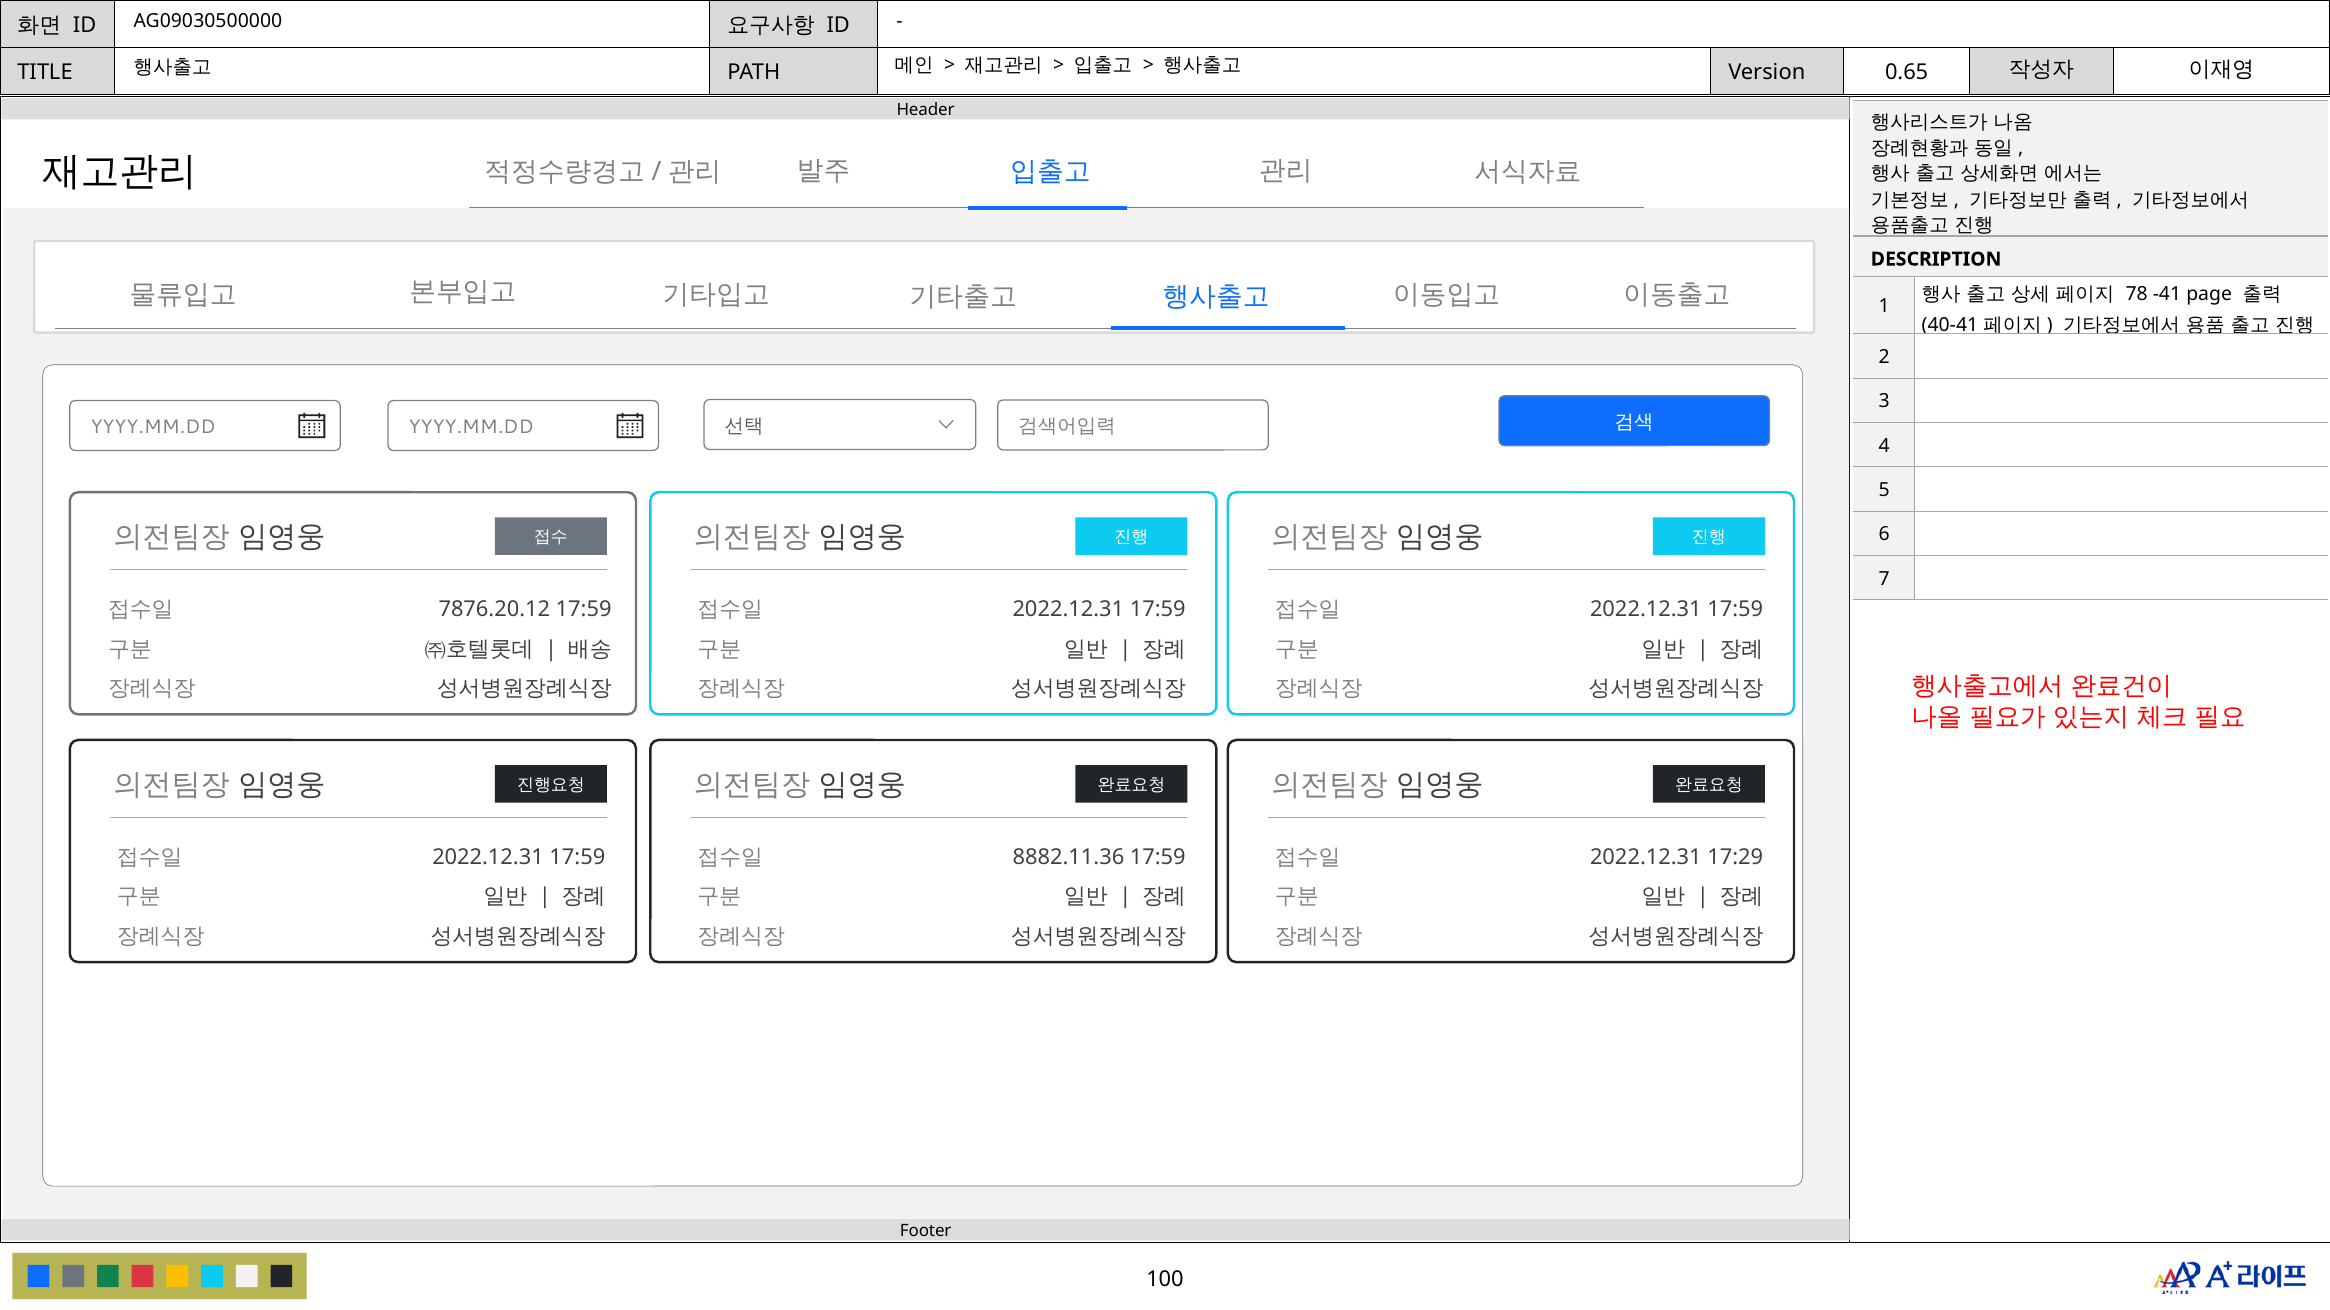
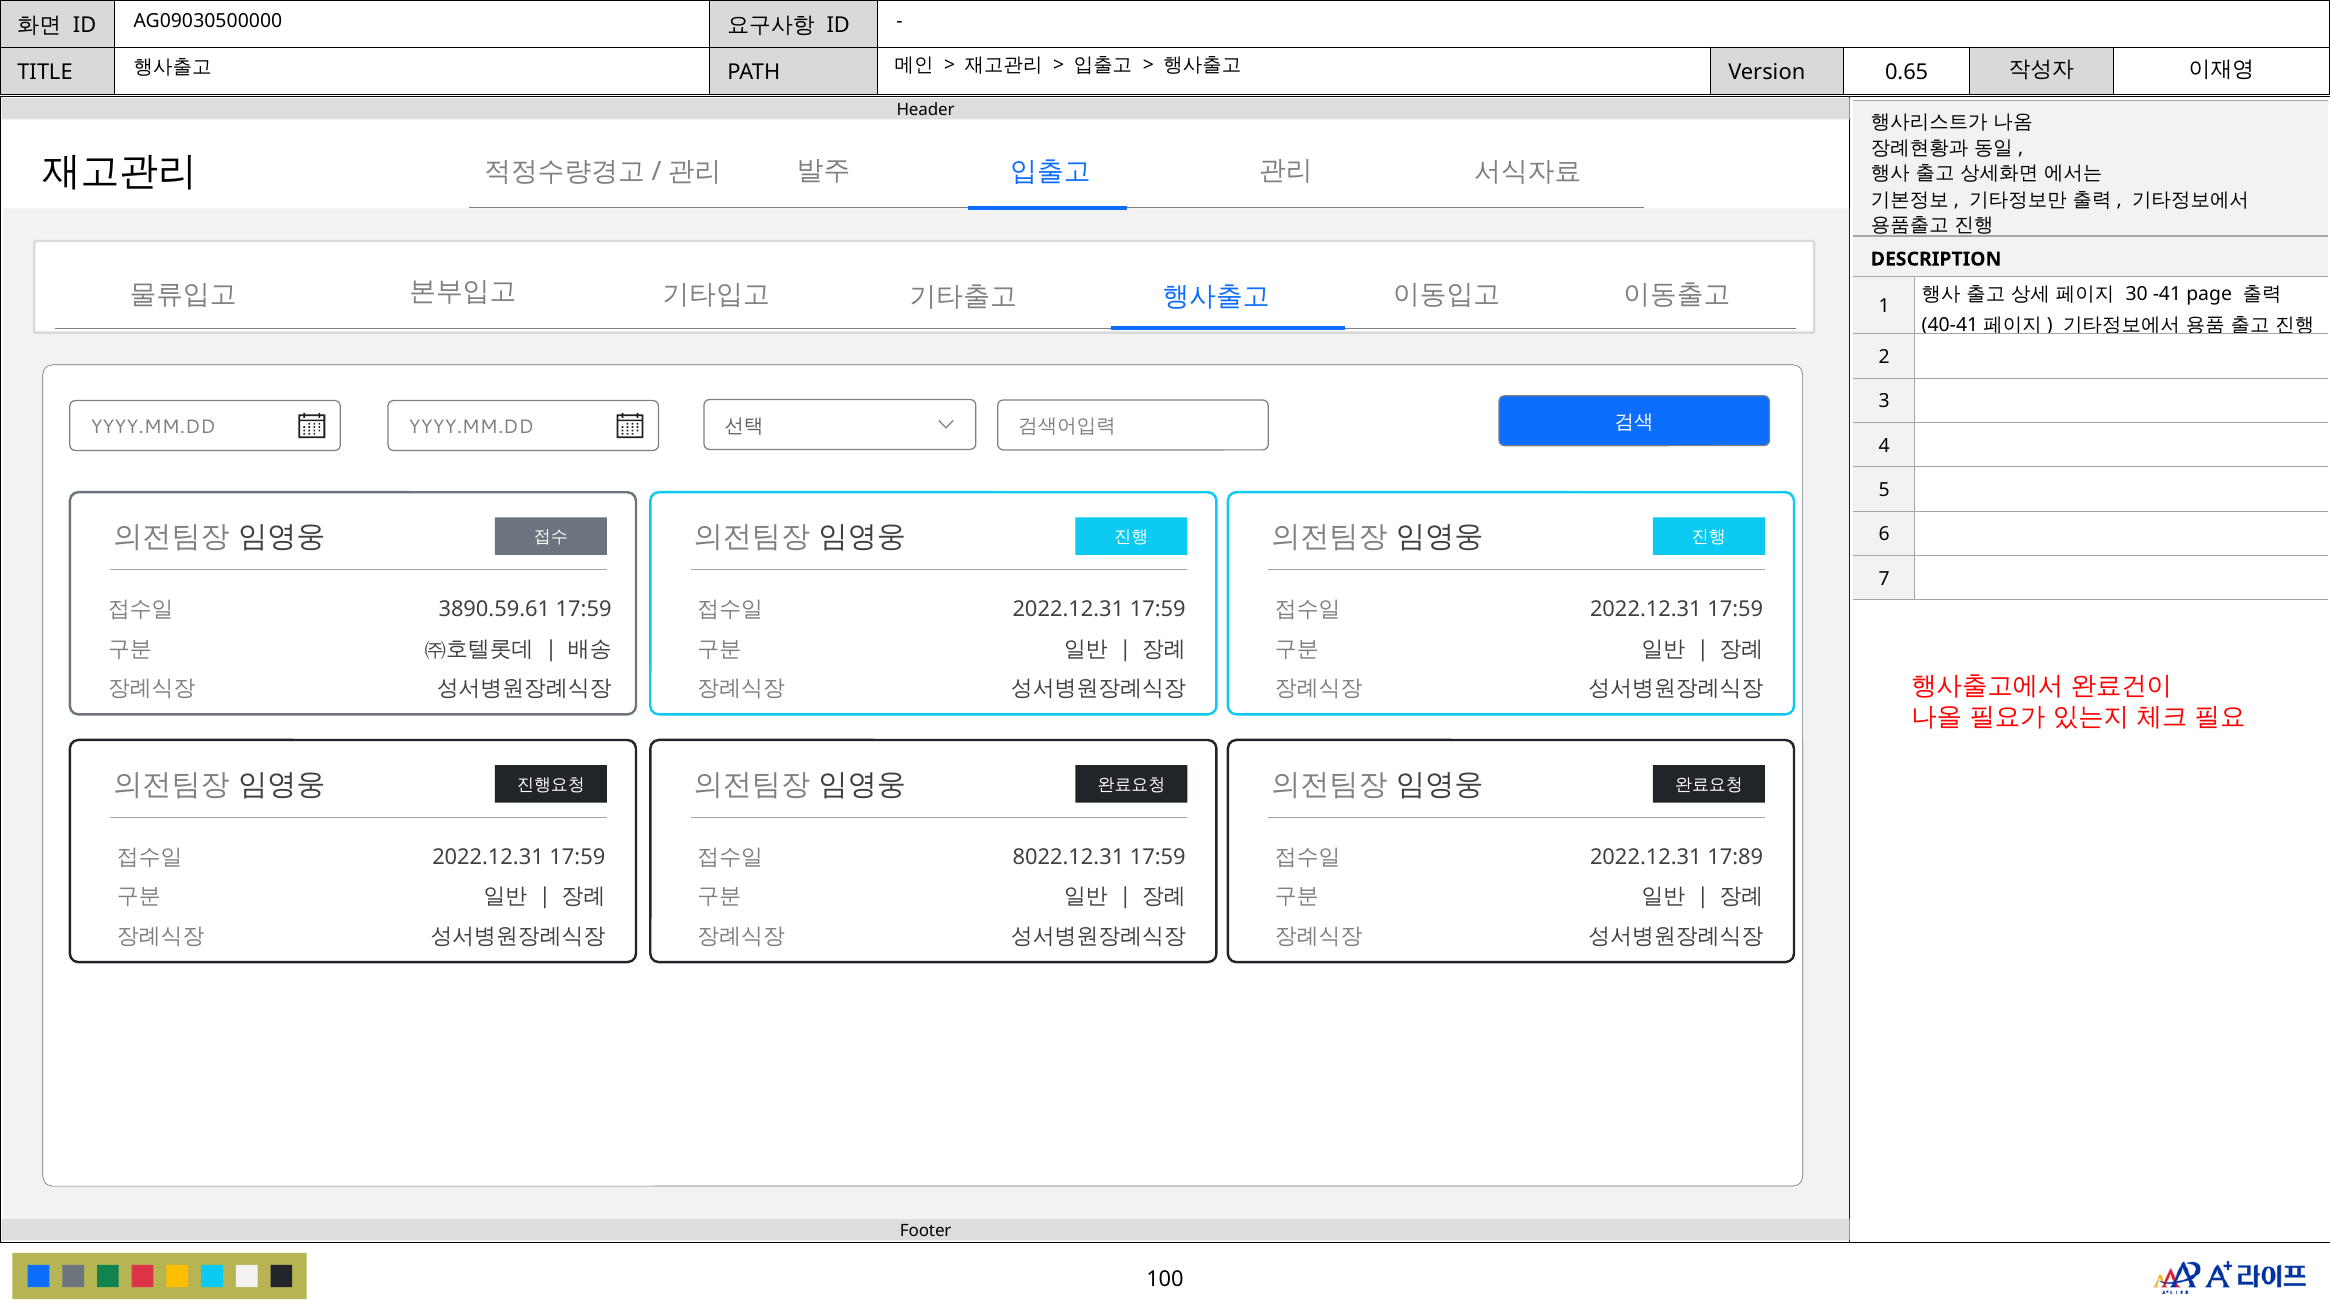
78: 78 -> 30
7876.20.12: 7876.20.12 -> 3890.59.61
8882.11.36: 8882.11.36 -> 8022.12.31
17:29: 17:29 -> 17:89
